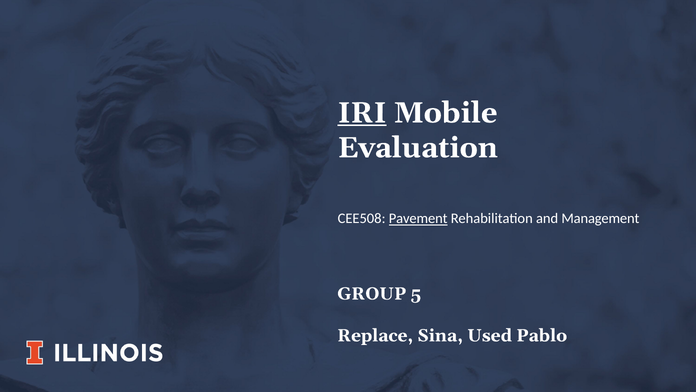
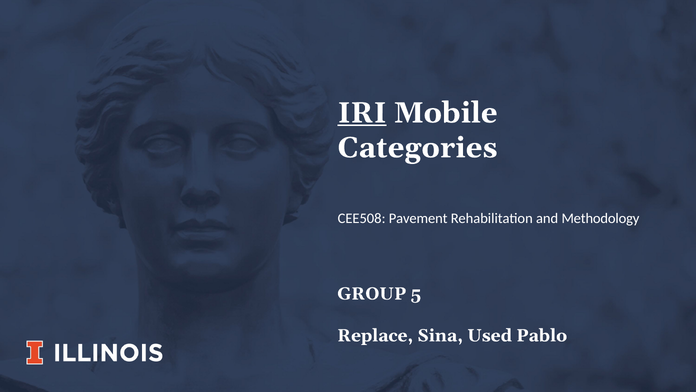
Evaluation: Evaluation -> Categories
Pavement underline: present -> none
Management: Management -> Methodology
